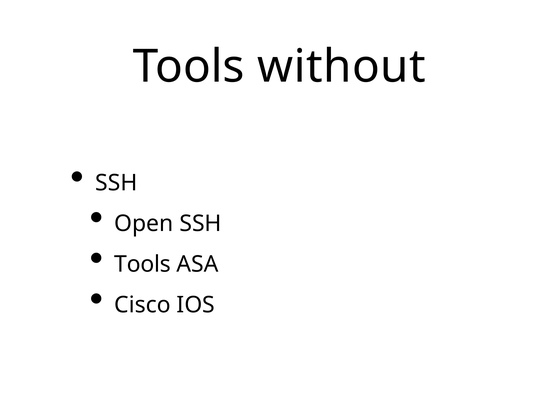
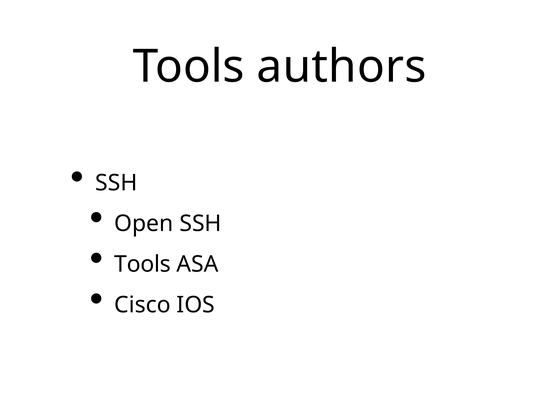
without: without -> authors
